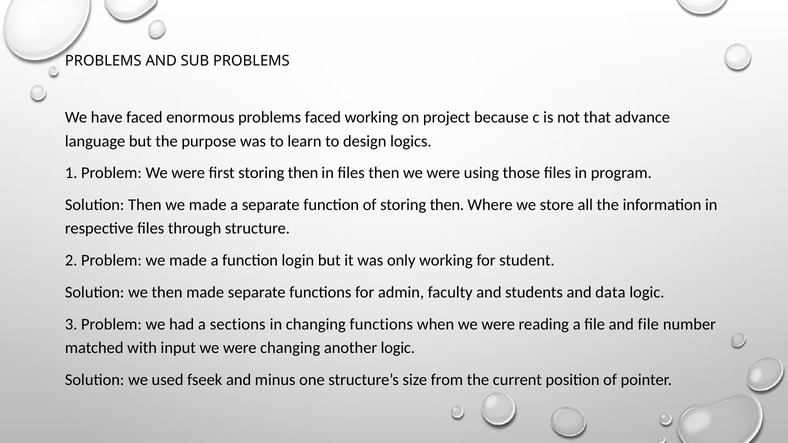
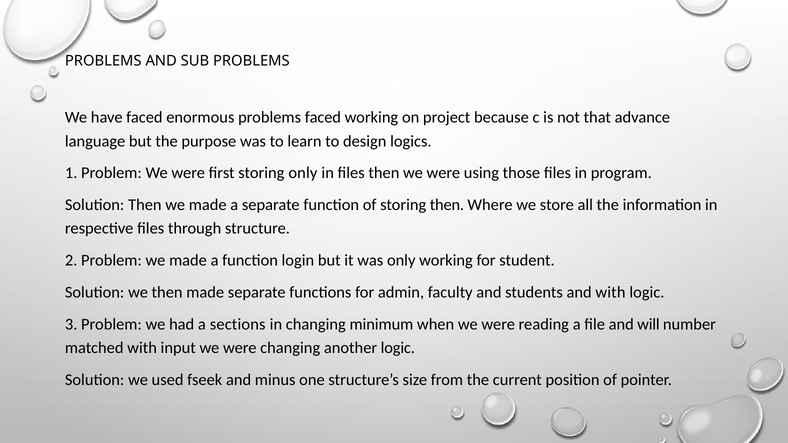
first storing then: then -> only
and data: data -> with
changing functions: functions -> minimum
and file: file -> will
